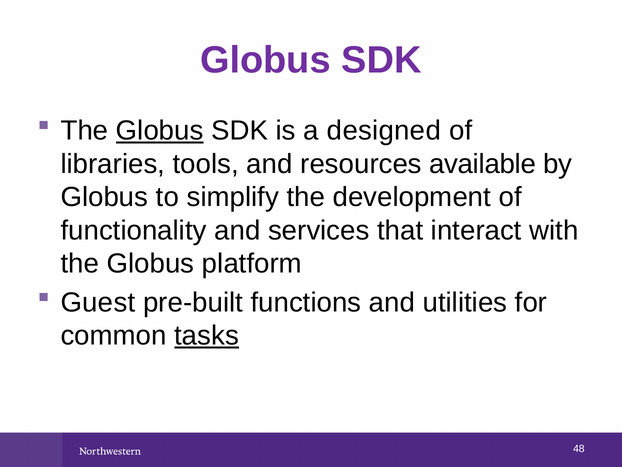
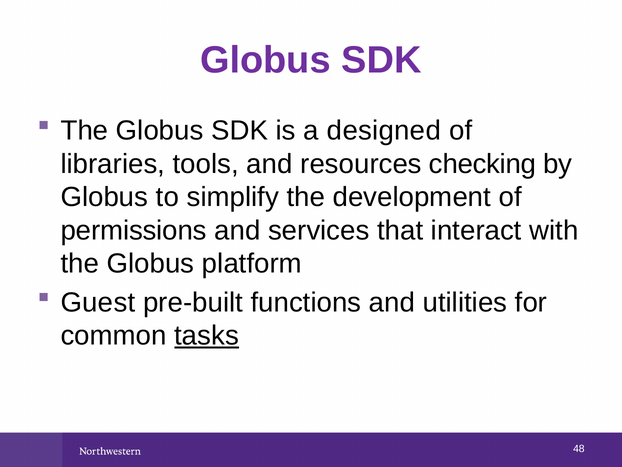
Globus at (160, 131) underline: present -> none
available: available -> checking
functionality: functionality -> permissions
